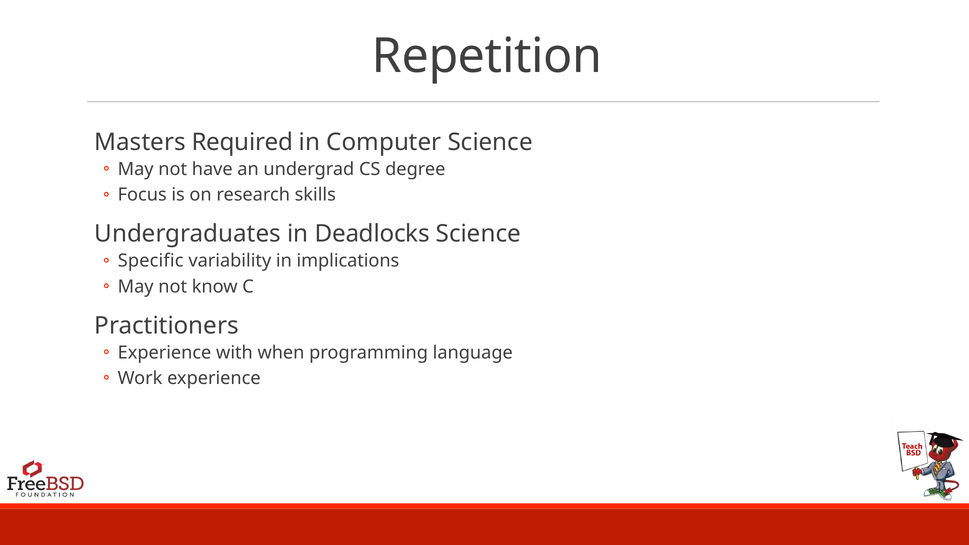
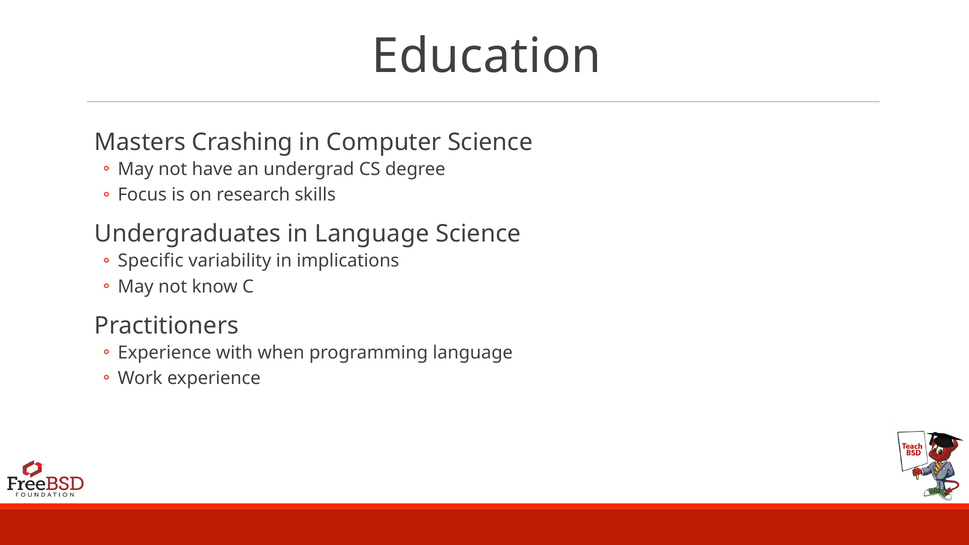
Repetition: Repetition -> Education
Required: Required -> Crashing
in Deadlocks: Deadlocks -> Language
